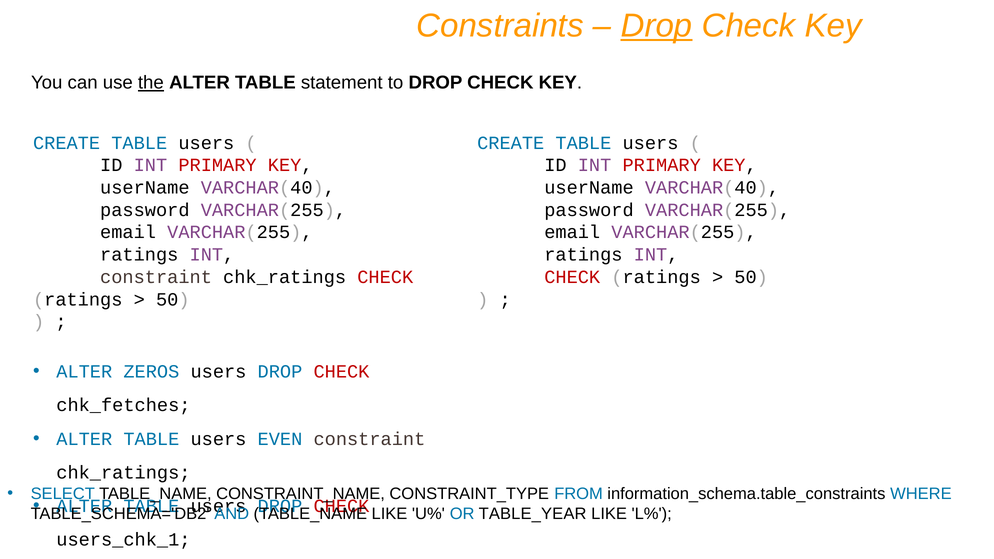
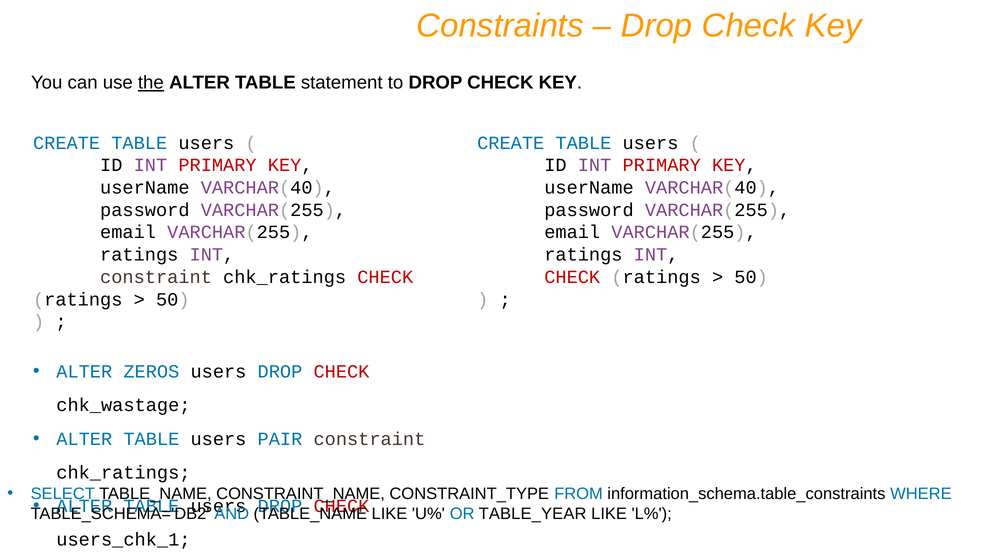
Drop at (657, 26) underline: present -> none
chk_fetches: chk_fetches -> chk_wastage
EVEN: EVEN -> PAIR
